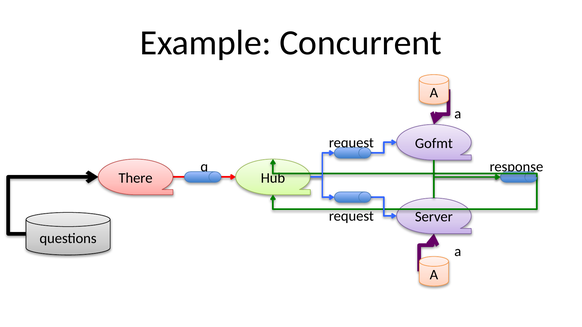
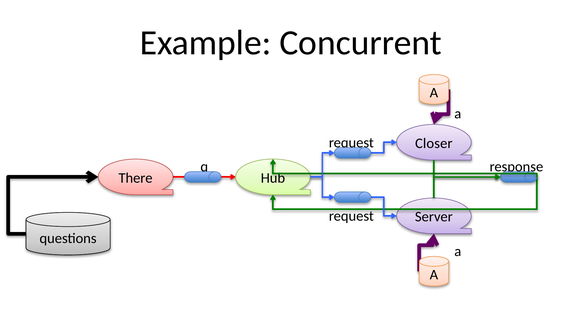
Gofmt: Gofmt -> Closer
